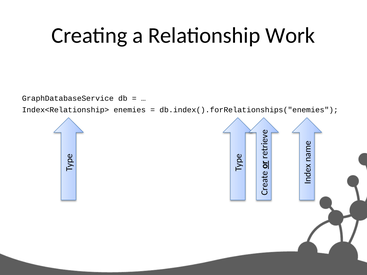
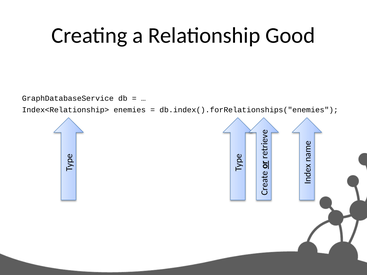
Work: Work -> Good
